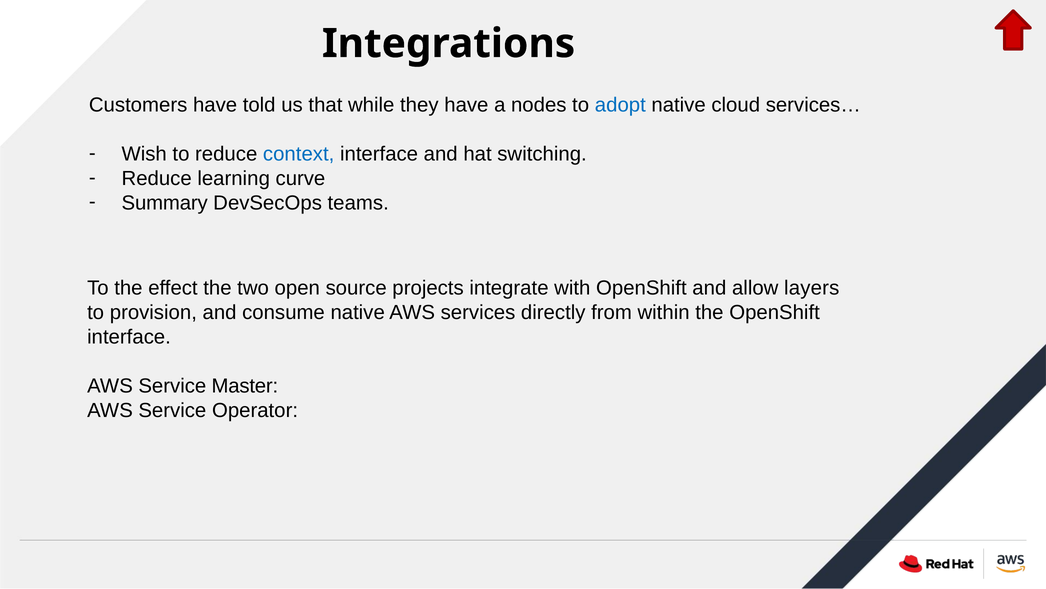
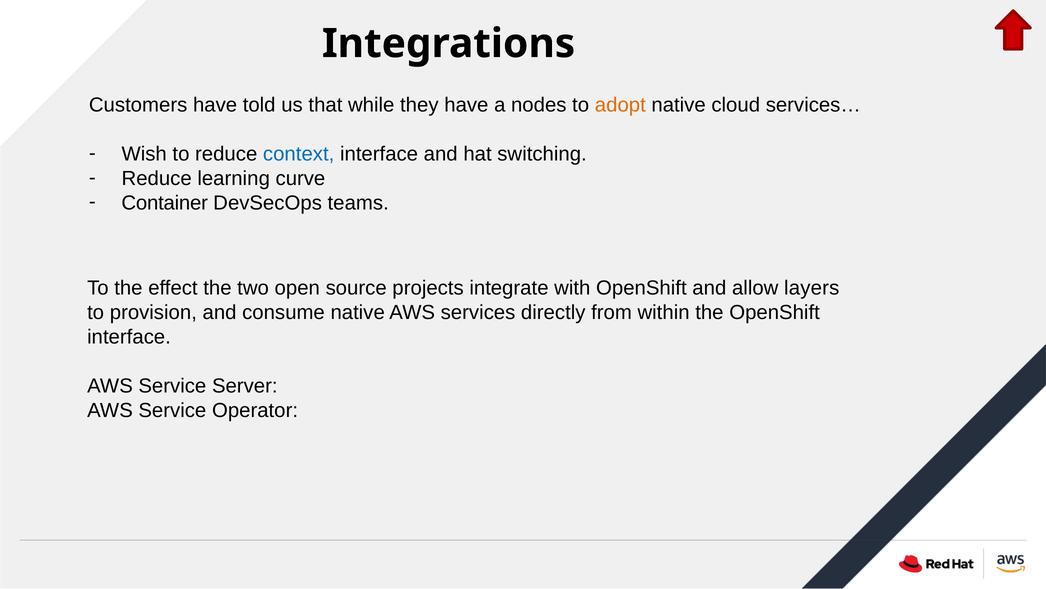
adopt colour: blue -> orange
Summary: Summary -> Container
Master: Master -> Server
